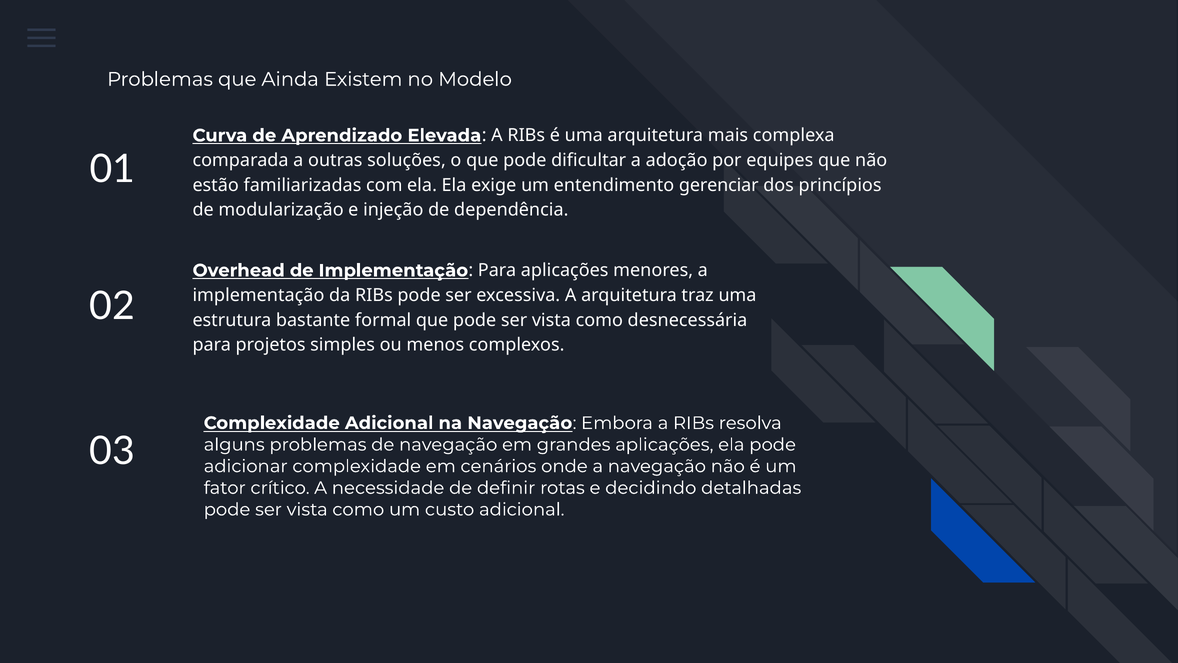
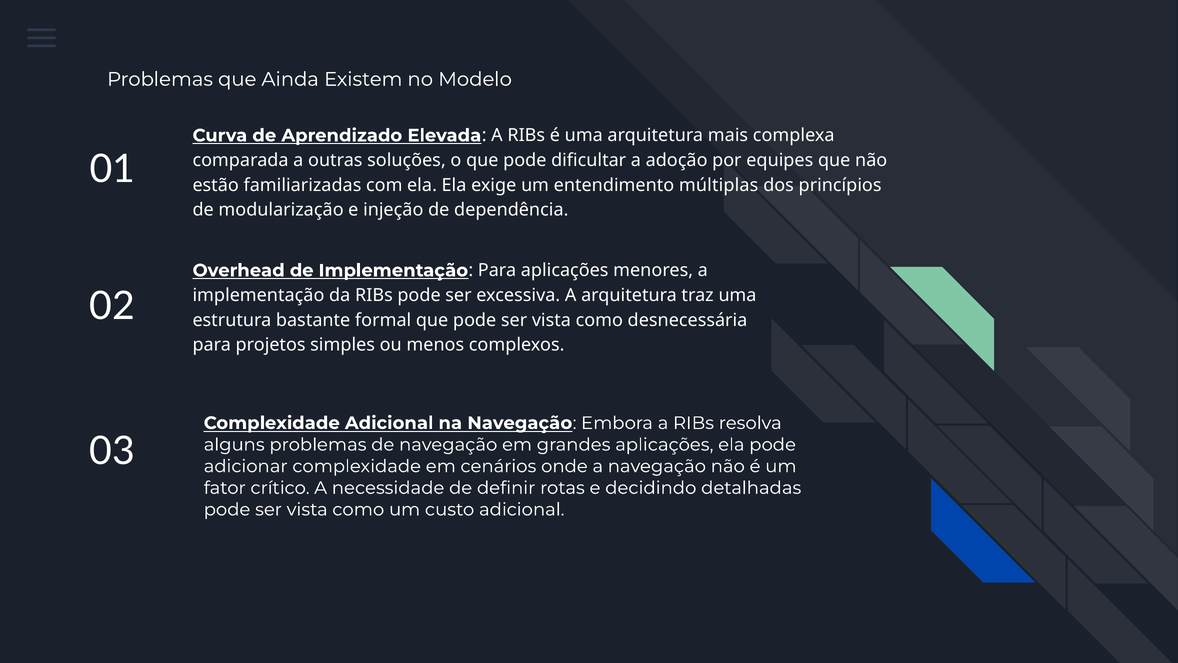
gerenciar: gerenciar -> múltiplas
